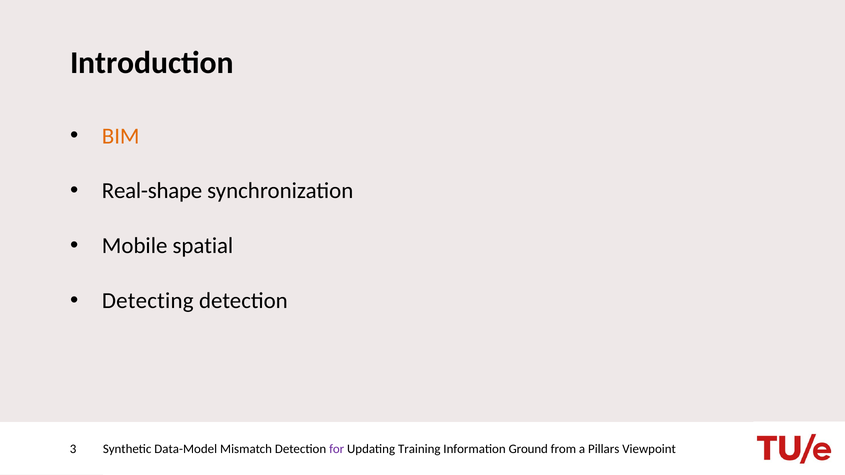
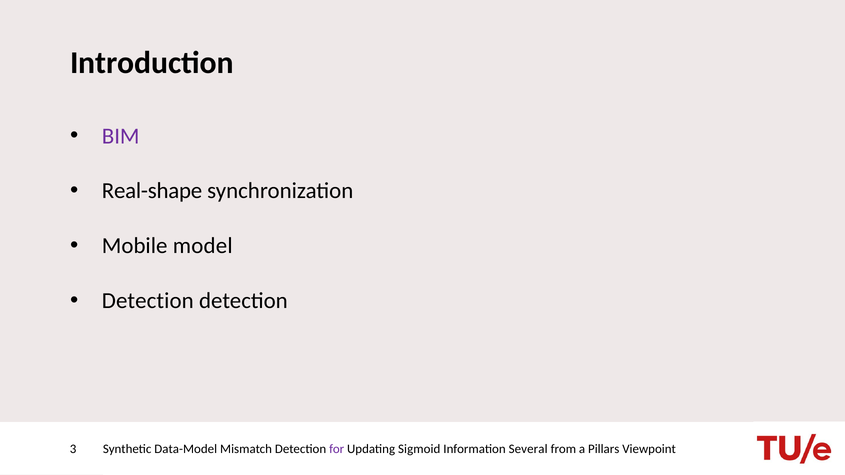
BIM colour: orange -> purple
spatial: spatial -> model
Detecting at (148, 301): Detecting -> Detection
Training: Training -> Sigmoid
Ground: Ground -> Several
